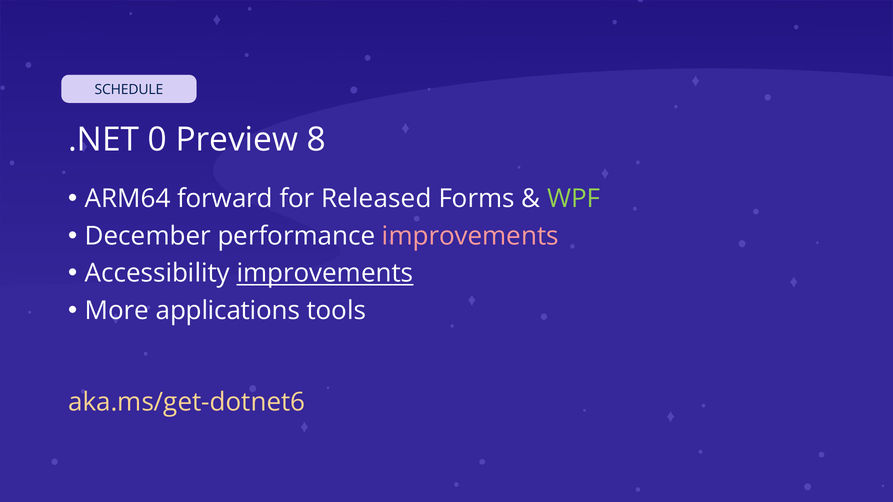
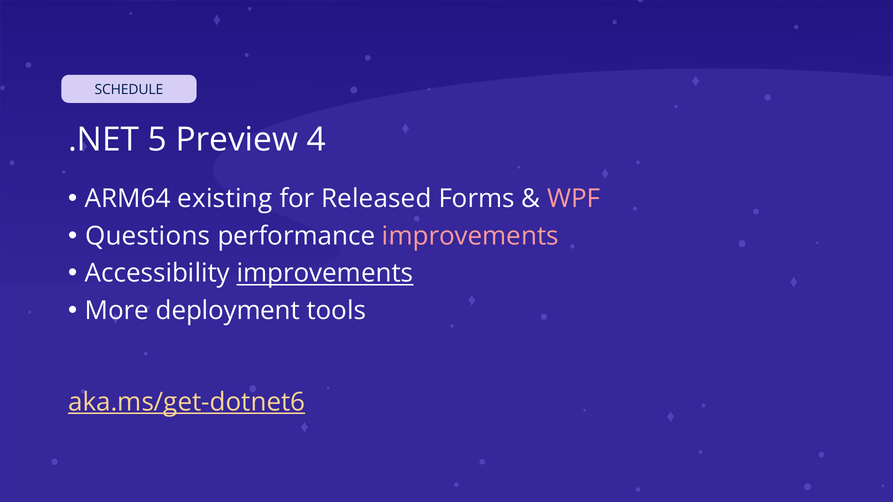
0: 0 -> 5
8: 8 -> 4
forward: forward -> existing
WPF colour: light green -> pink
December: December -> Questions
applications: applications -> deployment
aka.ms/get-dotnet6 underline: none -> present
